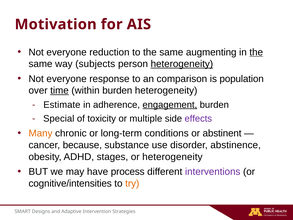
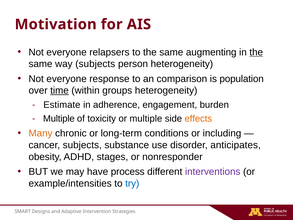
reduction: reduction -> relapsers
heterogeneity at (182, 64) underline: present -> none
within burden: burden -> groups
engagement underline: present -> none
Special at (59, 119): Special -> Multiple
effects colour: purple -> orange
abstinent: abstinent -> including
because at (82, 145): because -> subjects
abstinence: abstinence -> anticipates
or heterogeneity: heterogeneity -> nonresponder
cognitive/intensities: cognitive/intensities -> example/intensities
try colour: orange -> blue
